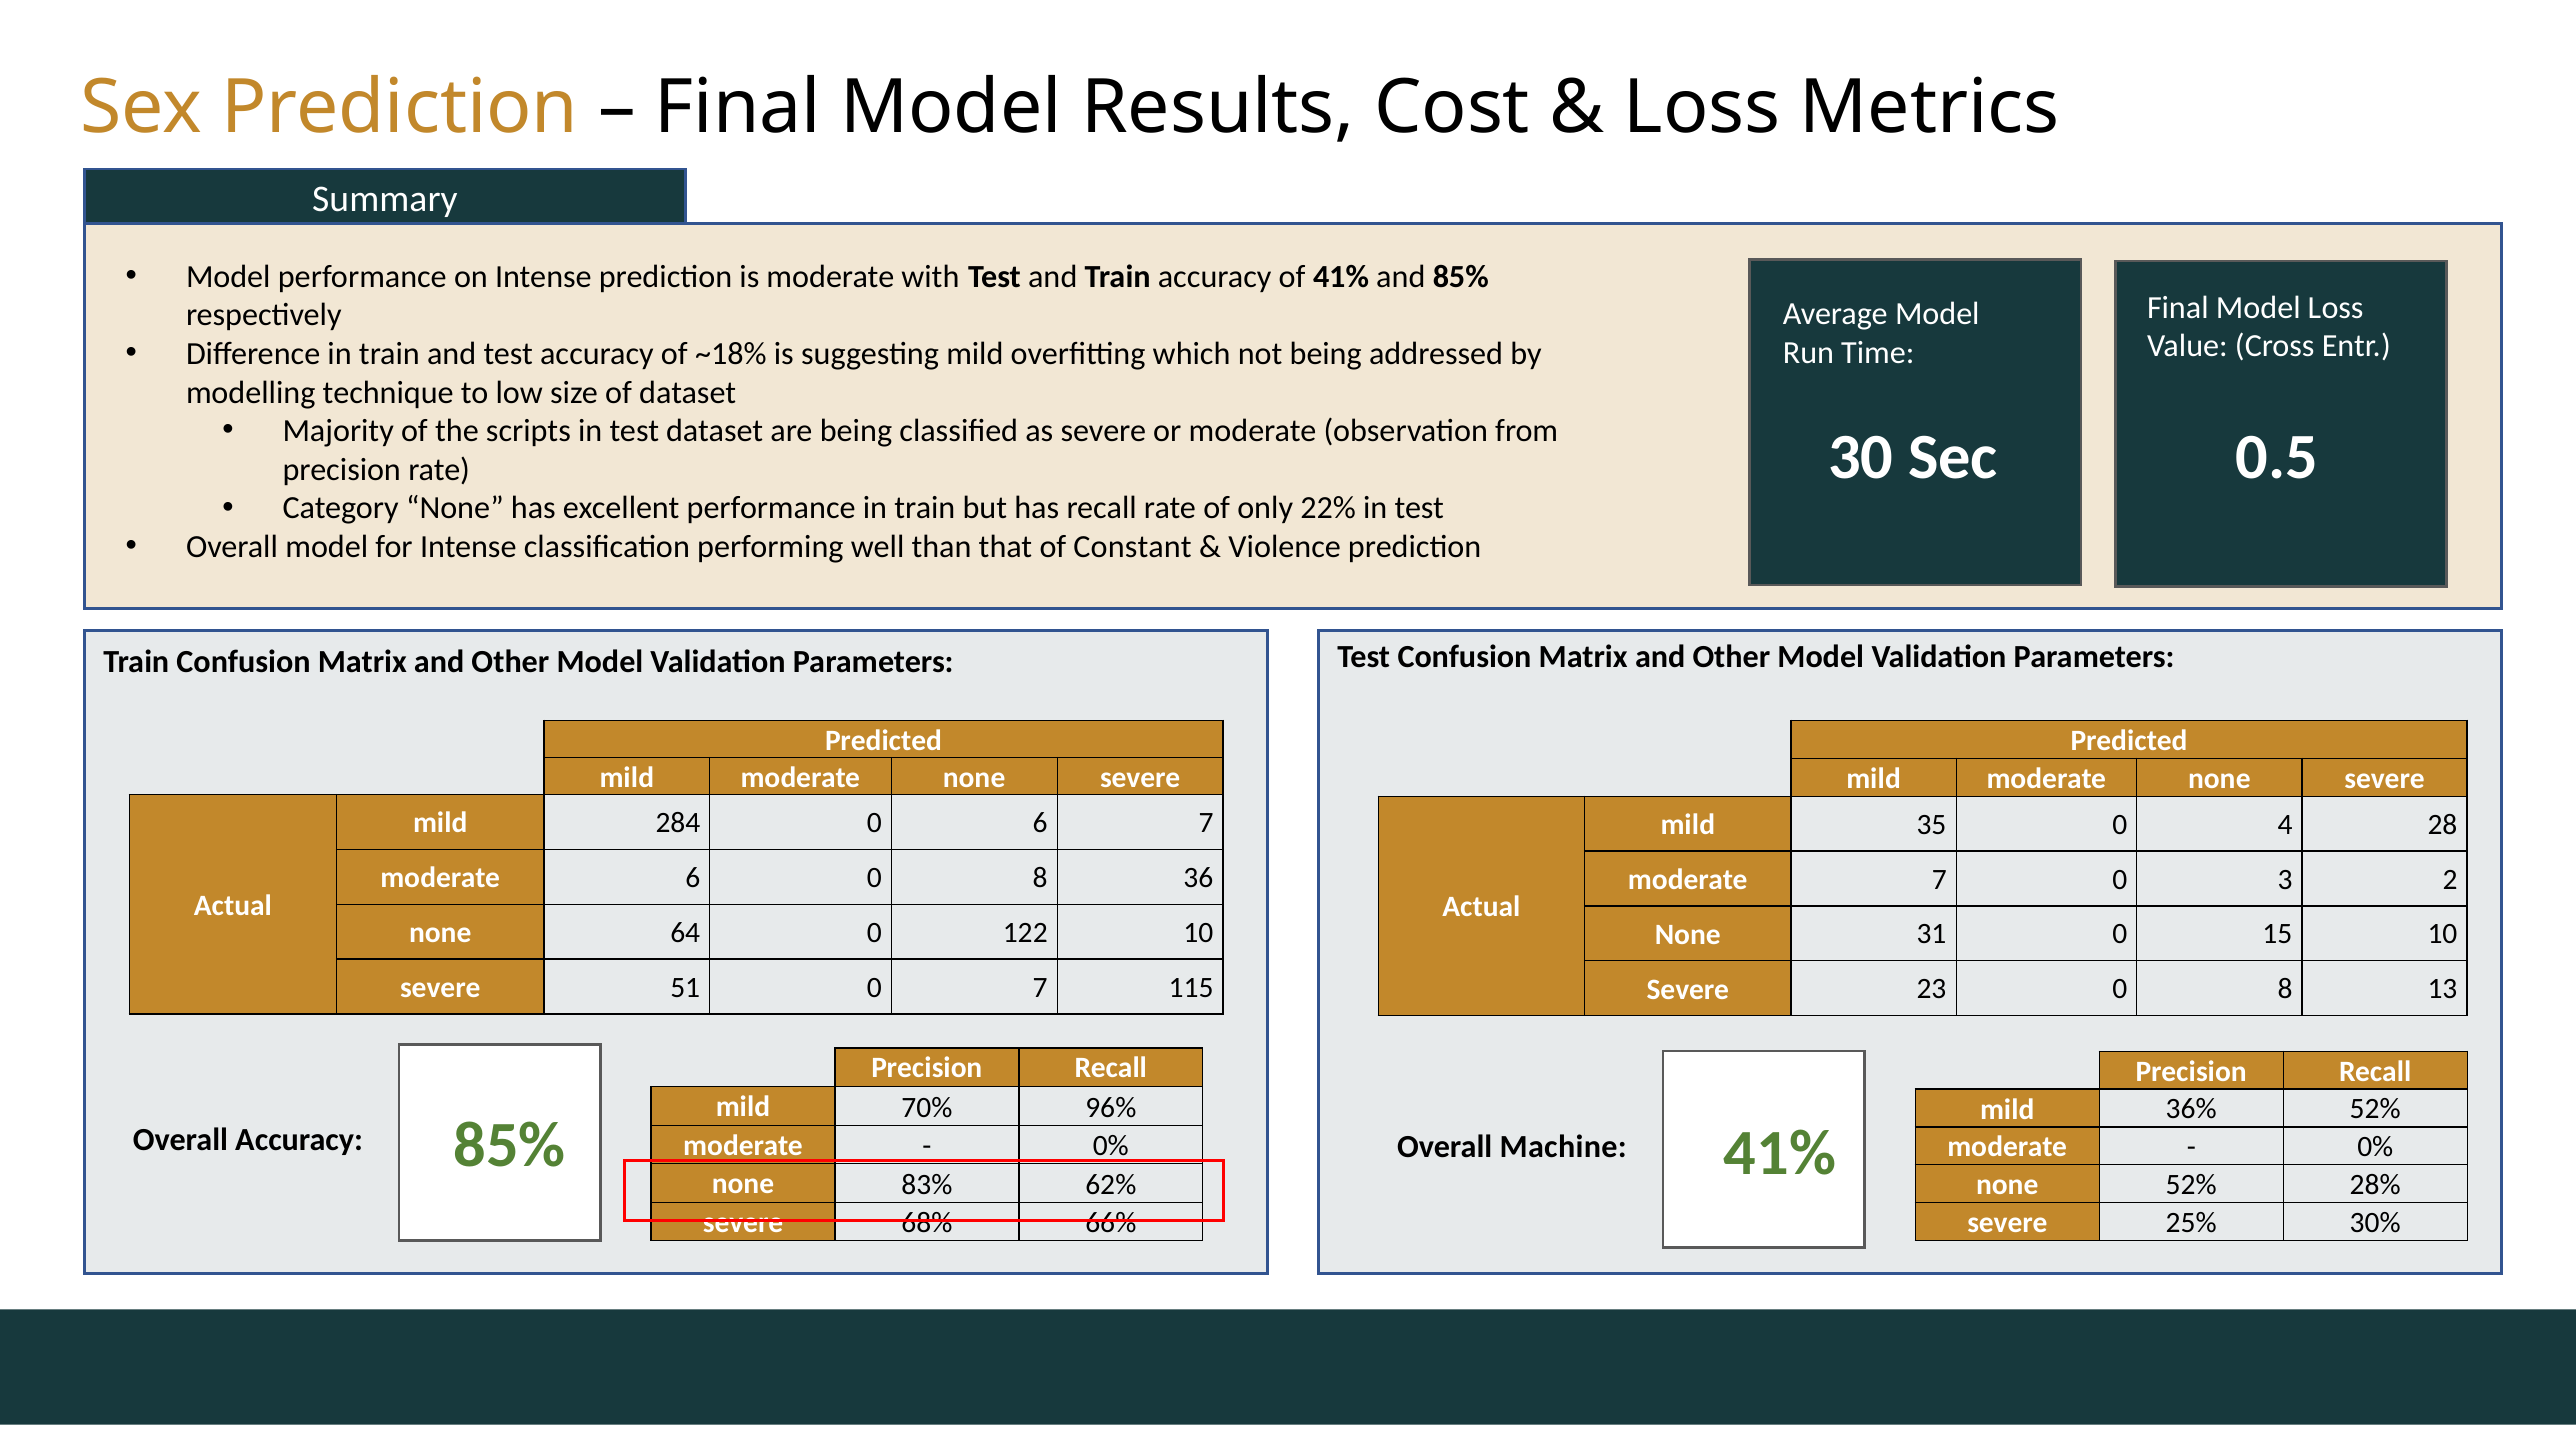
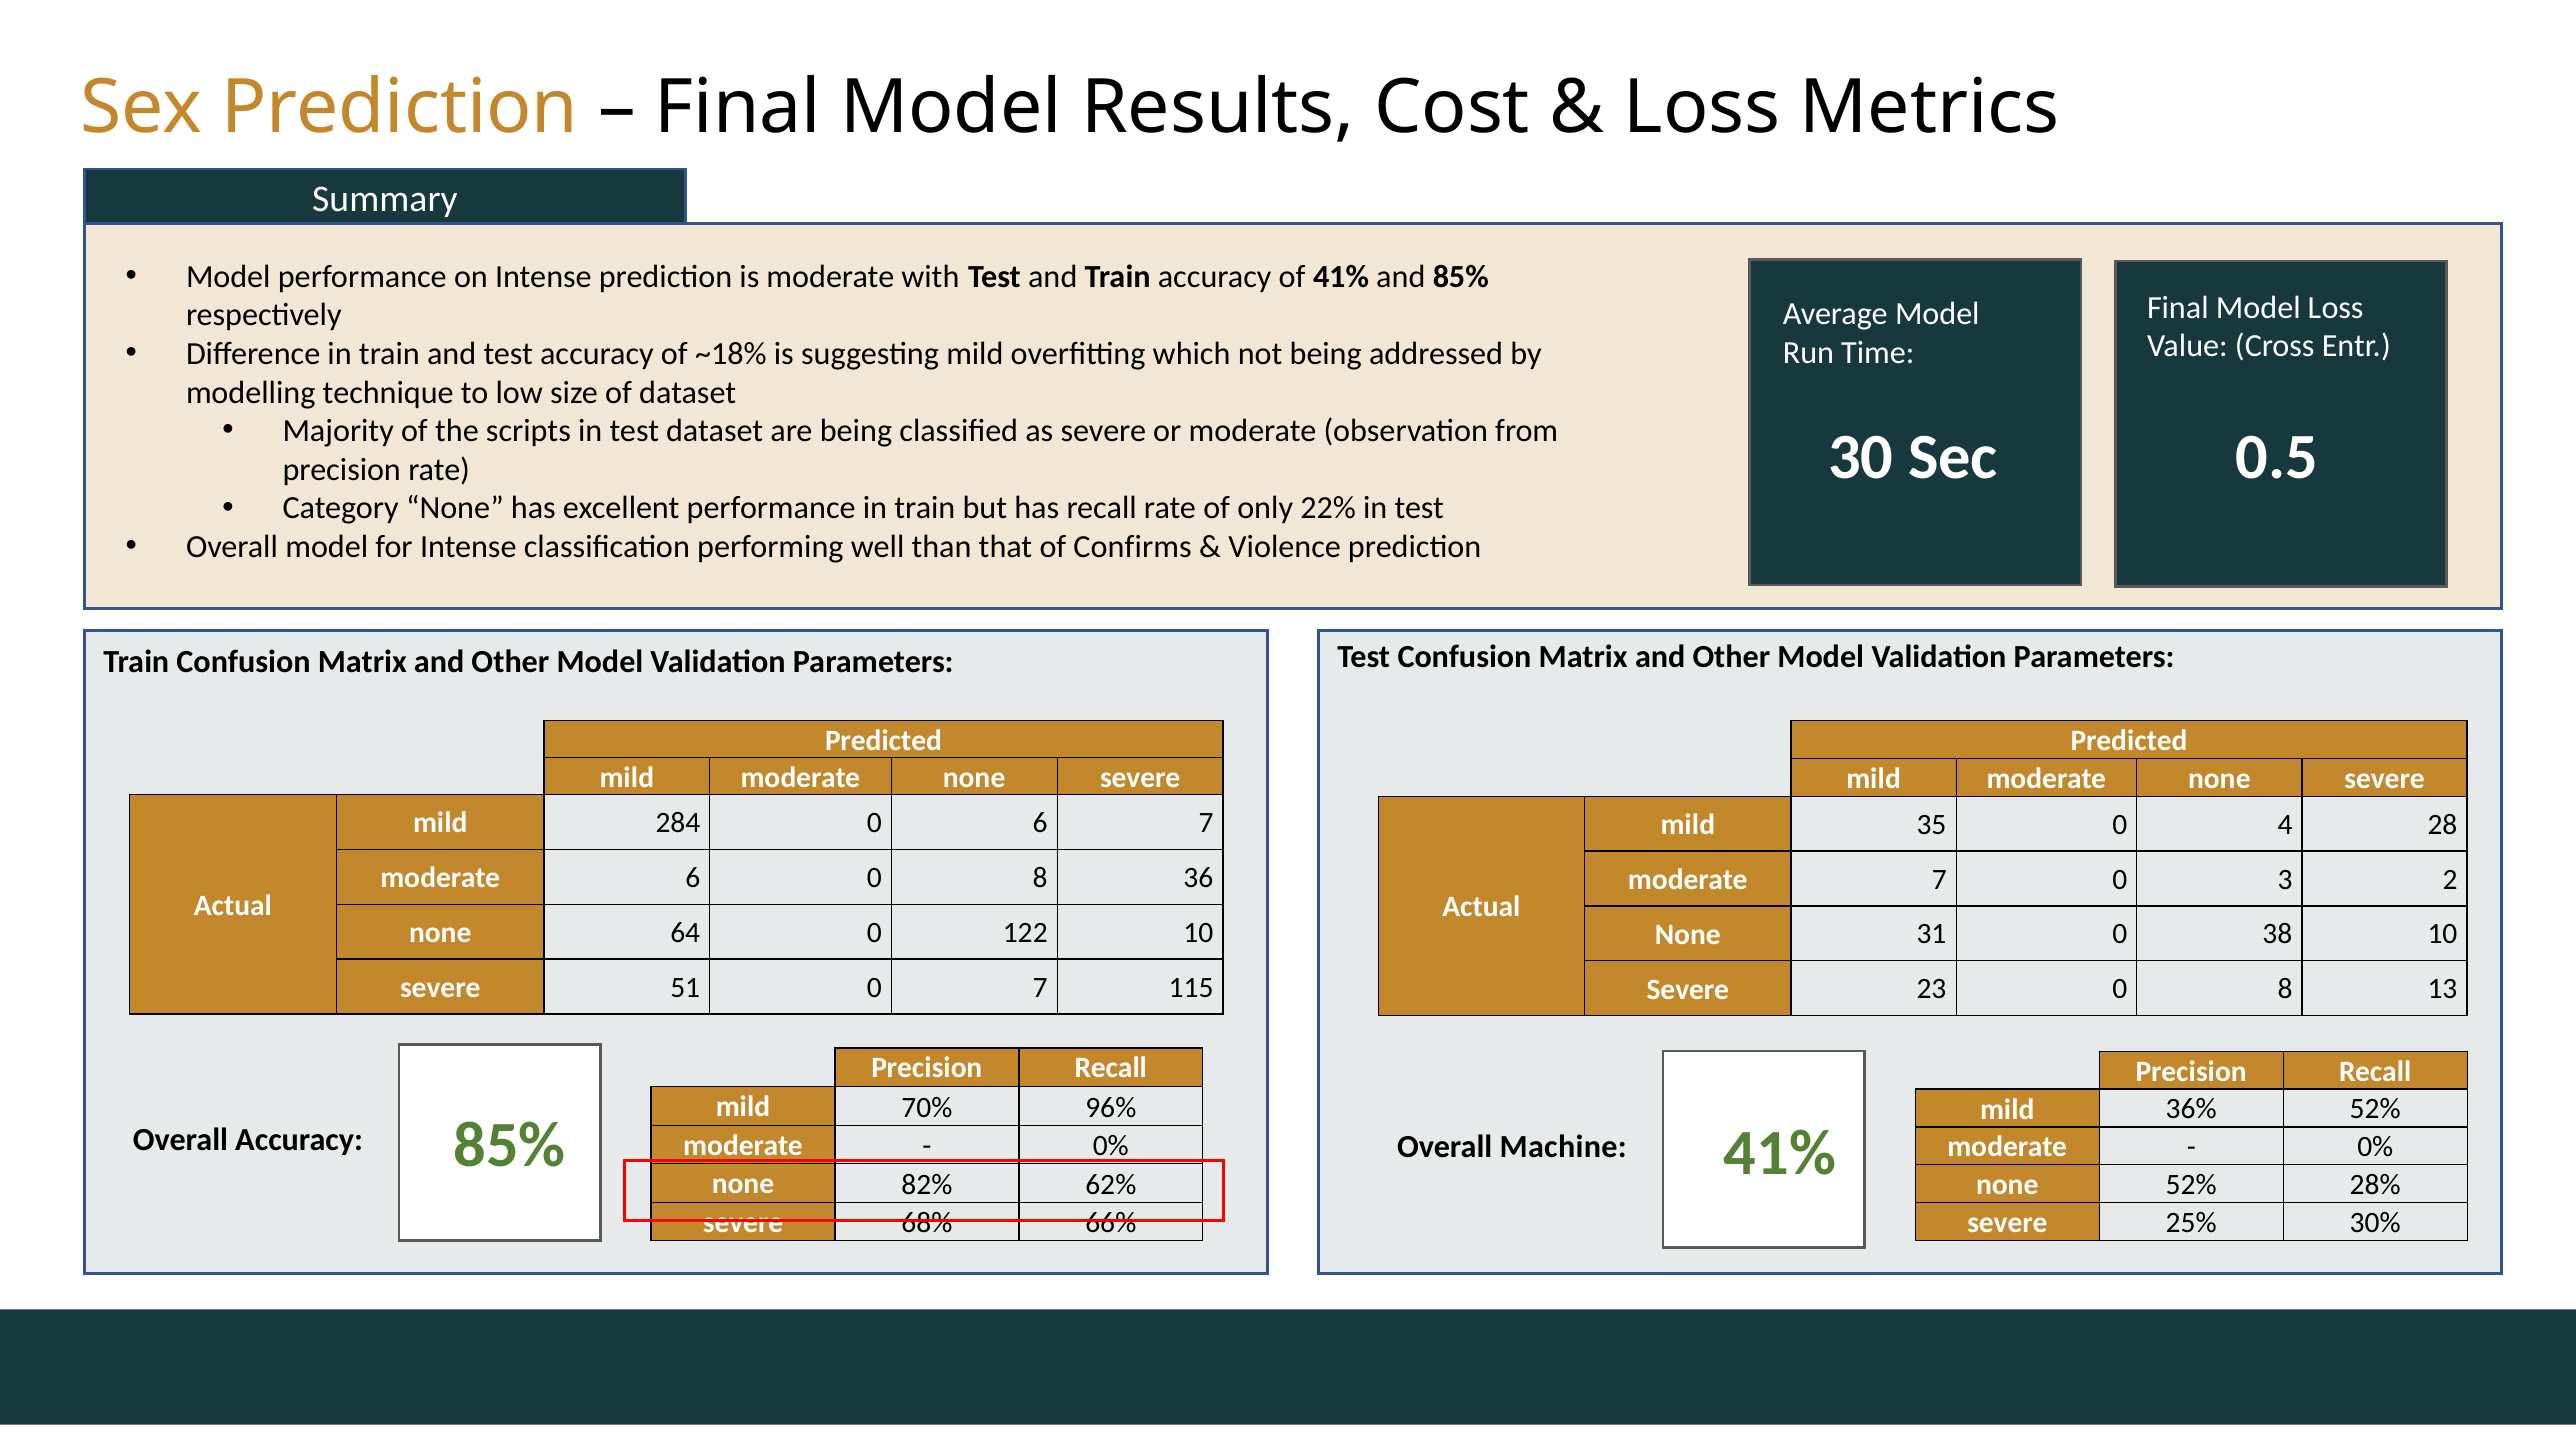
Constant: Constant -> Confirms
15: 15 -> 38
83%: 83% -> 82%
